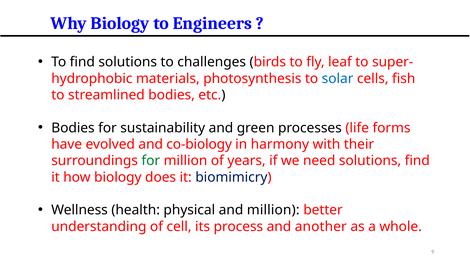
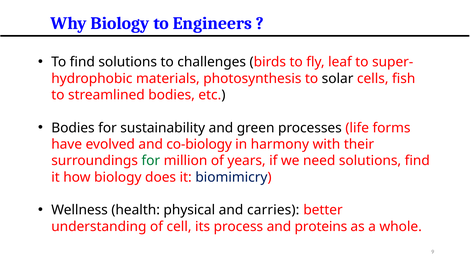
solar colour: blue -> black
and million: million -> carries
another: another -> proteins
